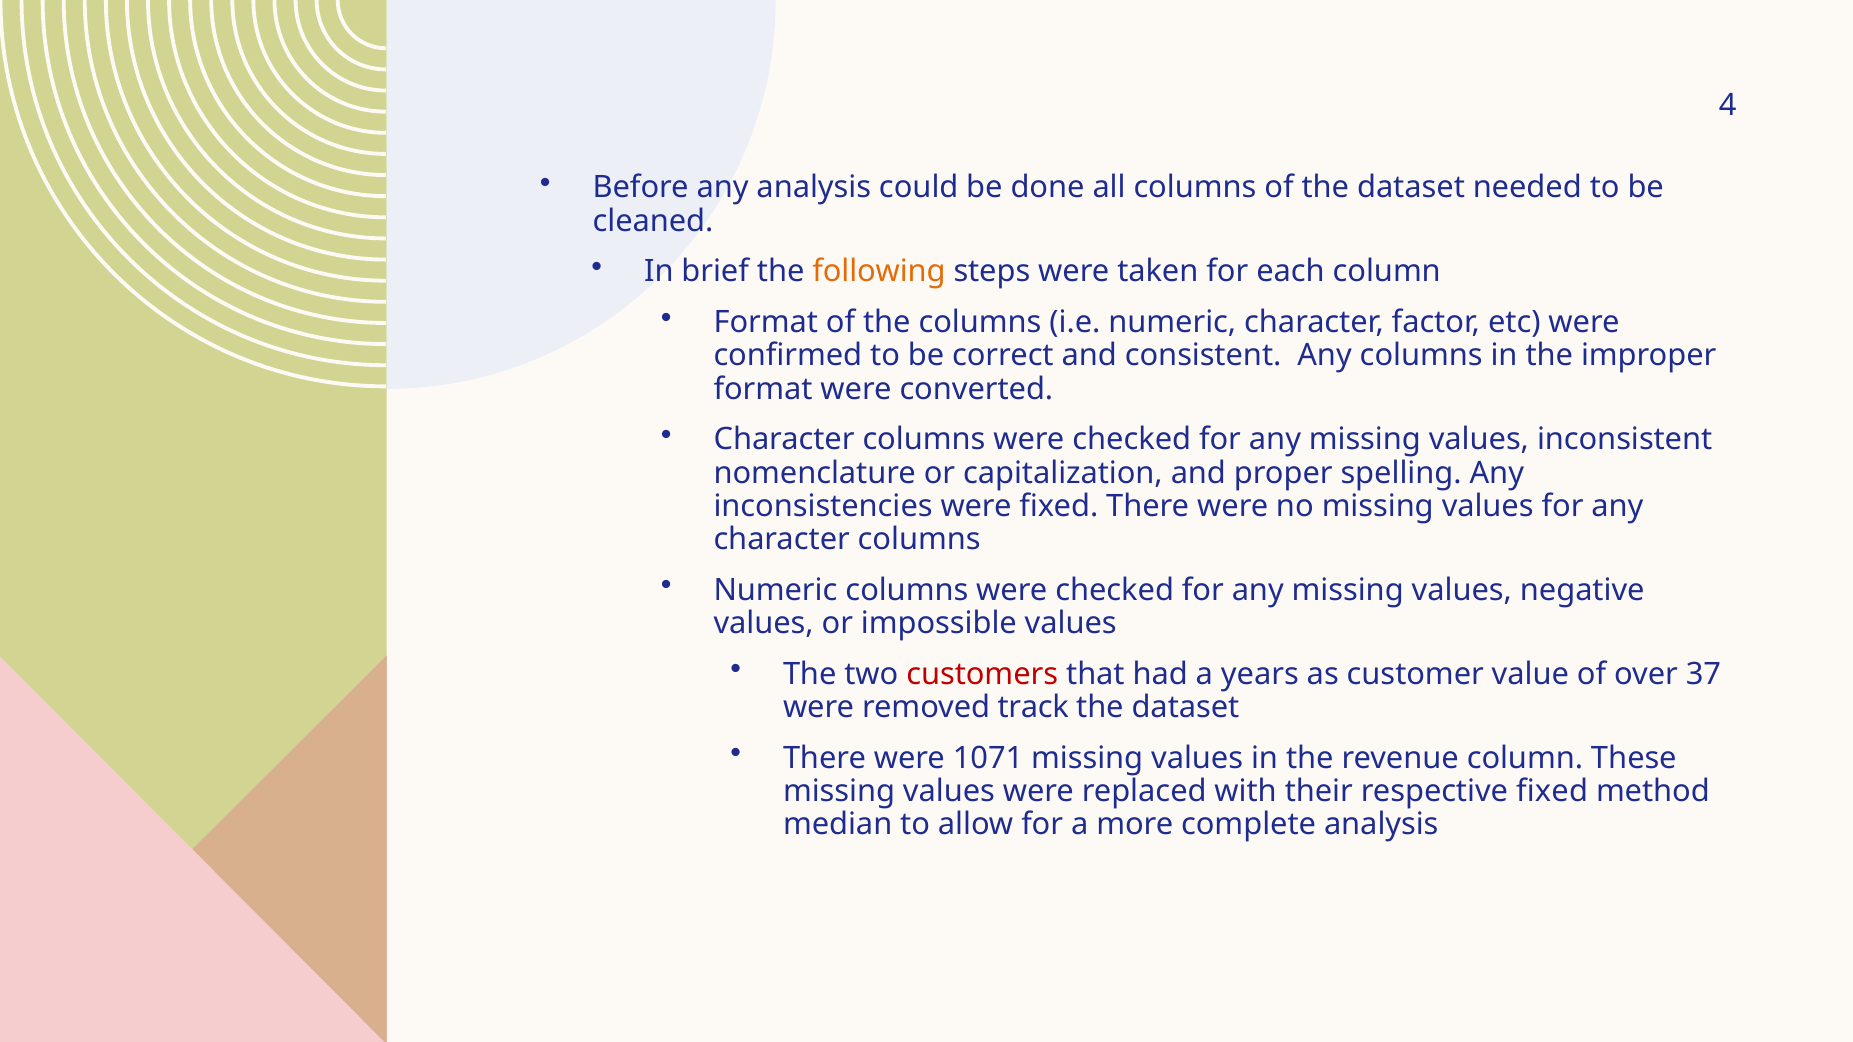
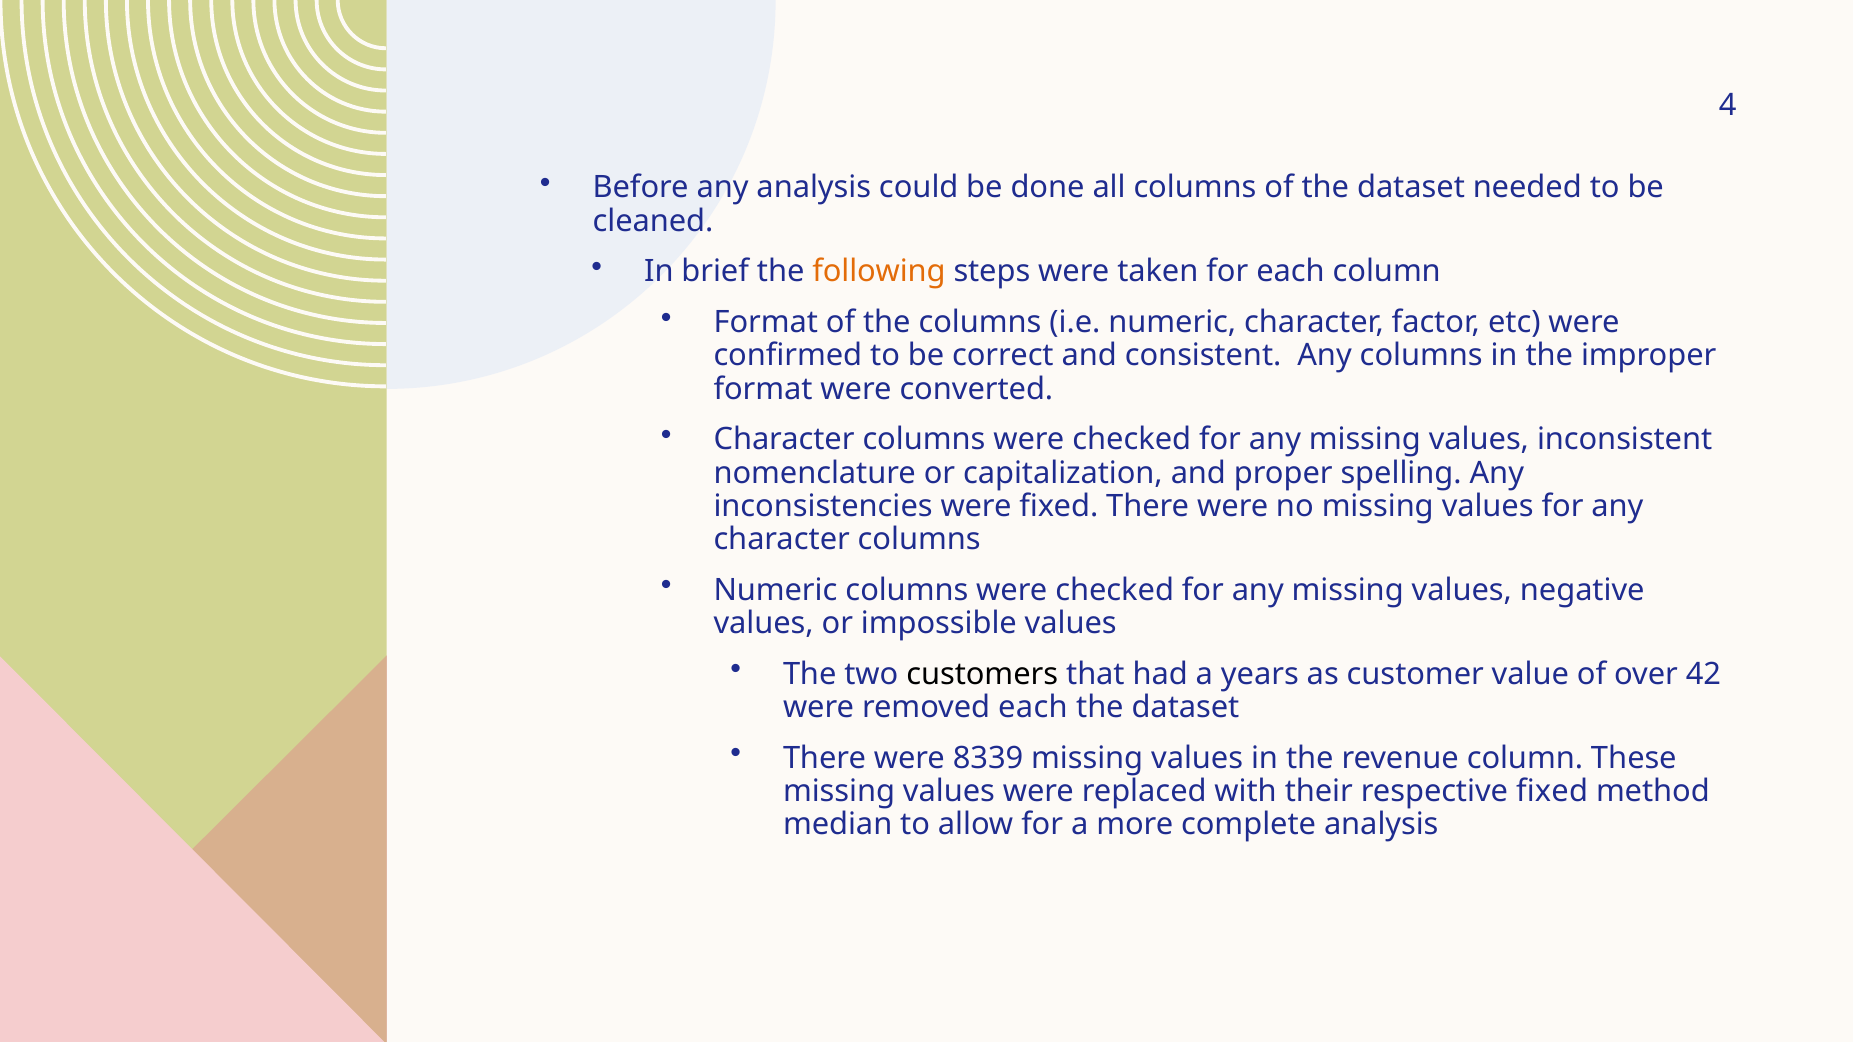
customers colour: red -> black
37: 37 -> 42
removed track: track -> each
1071: 1071 -> 8339
